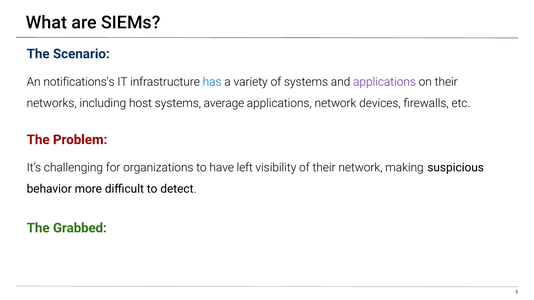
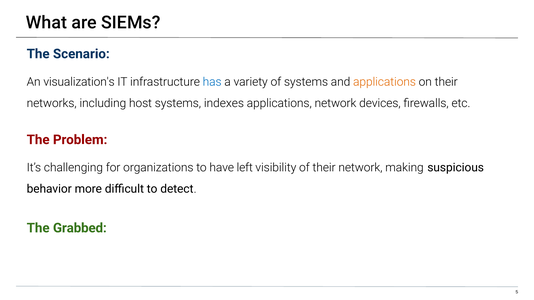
notifications's: notifications's -> visualization's
applications at (385, 82) colour: purple -> orange
average: average -> indexes
